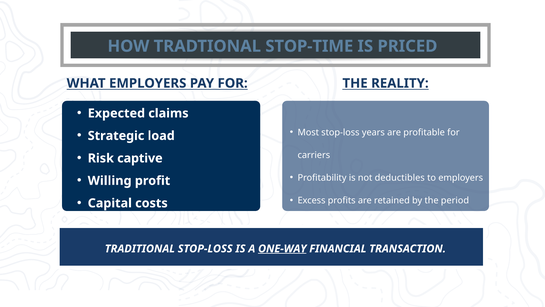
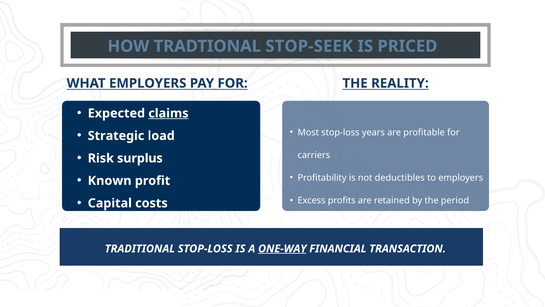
STOP-TIME: STOP-TIME -> STOP-SEEK
claims underline: none -> present
captive: captive -> surplus
Willing: Willing -> Known
